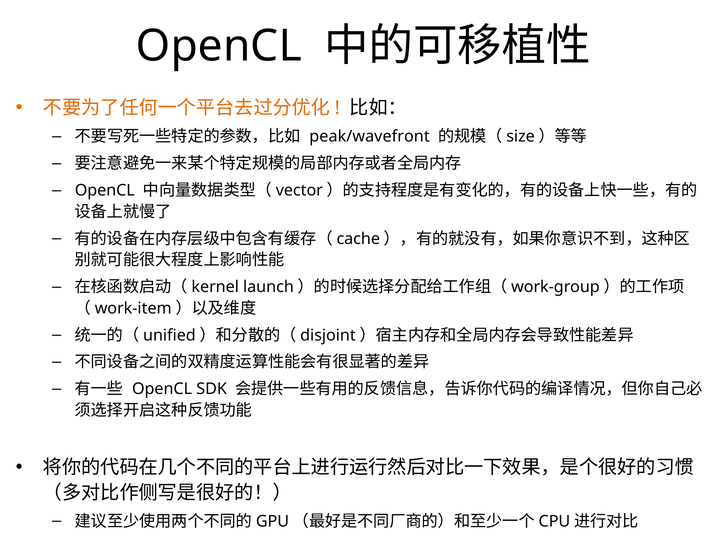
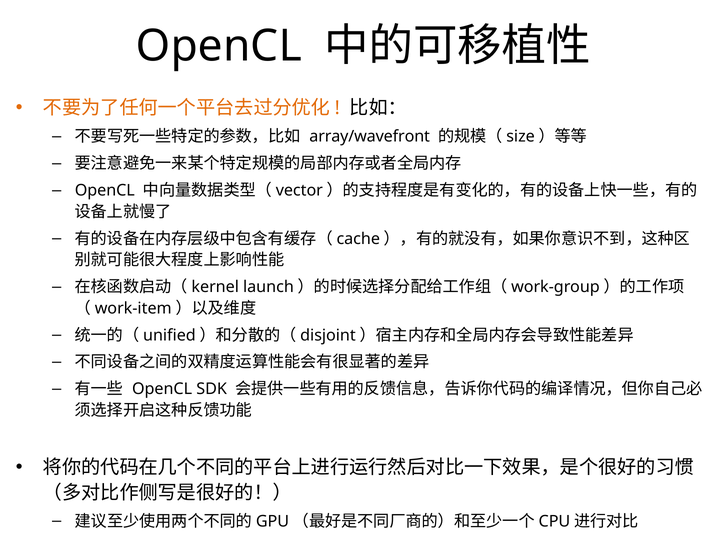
peak/wavefront: peak/wavefront -> array/wavefront
